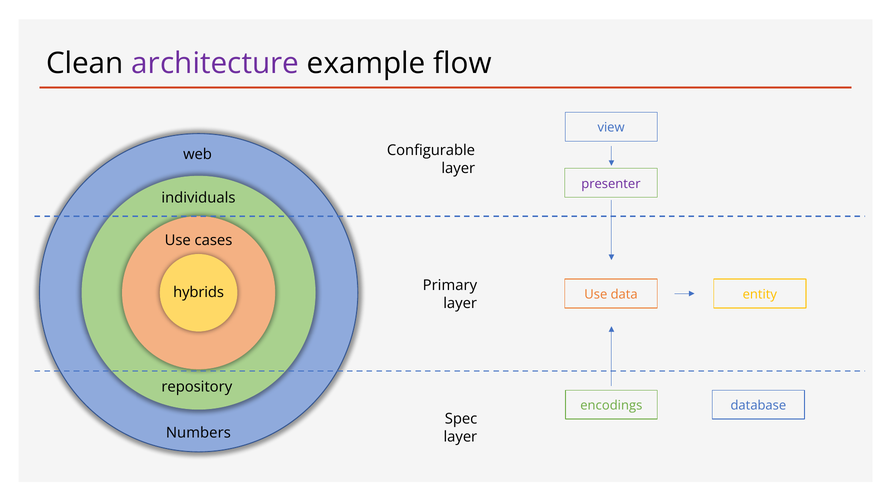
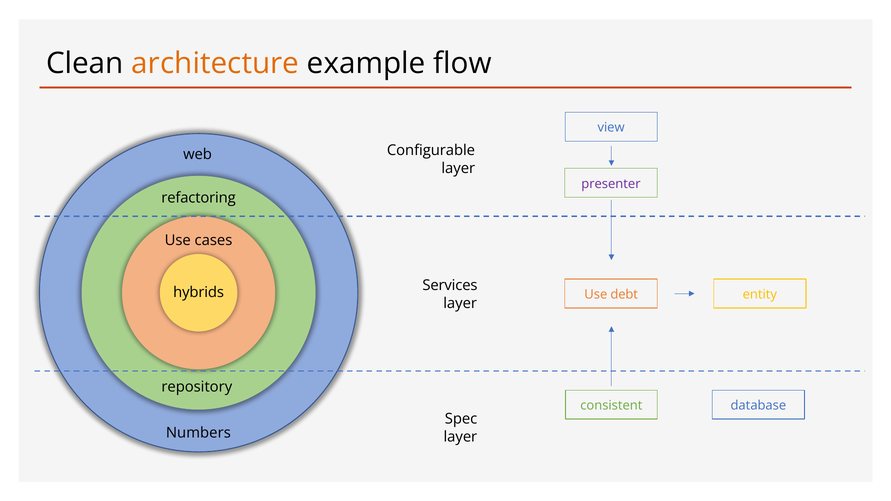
architecture colour: purple -> orange
individuals: individuals -> refactoring
Primary: Primary -> Services
data: data -> debt
encodings: encodings -> consistent
